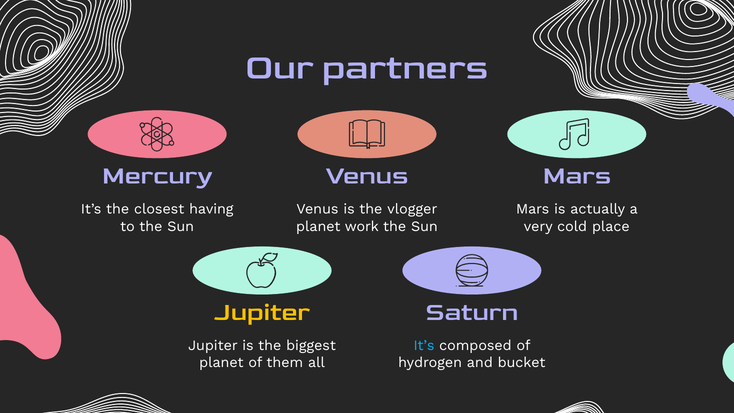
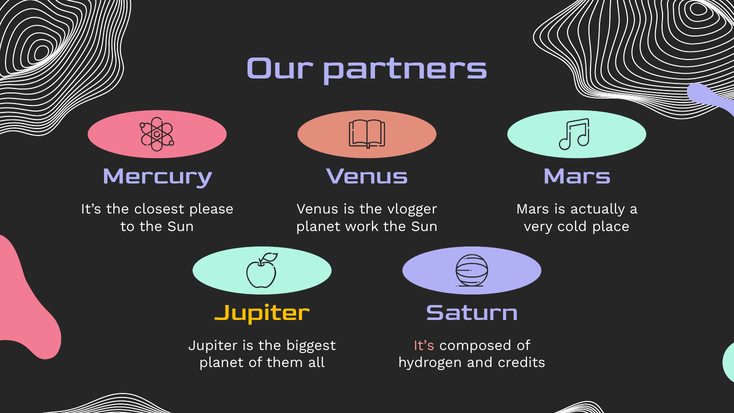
having: having -> please
It’s at (424, 345) colour: light blue -> pink
bucket: bucket -> credits
